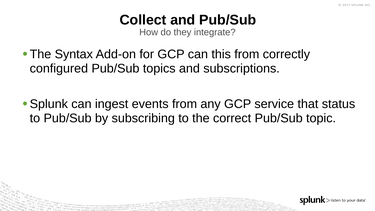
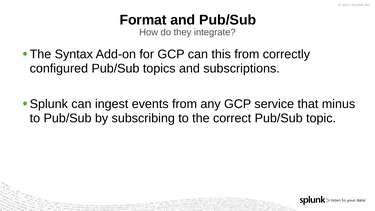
Collect: Collect -> Format
status: status -> minus
